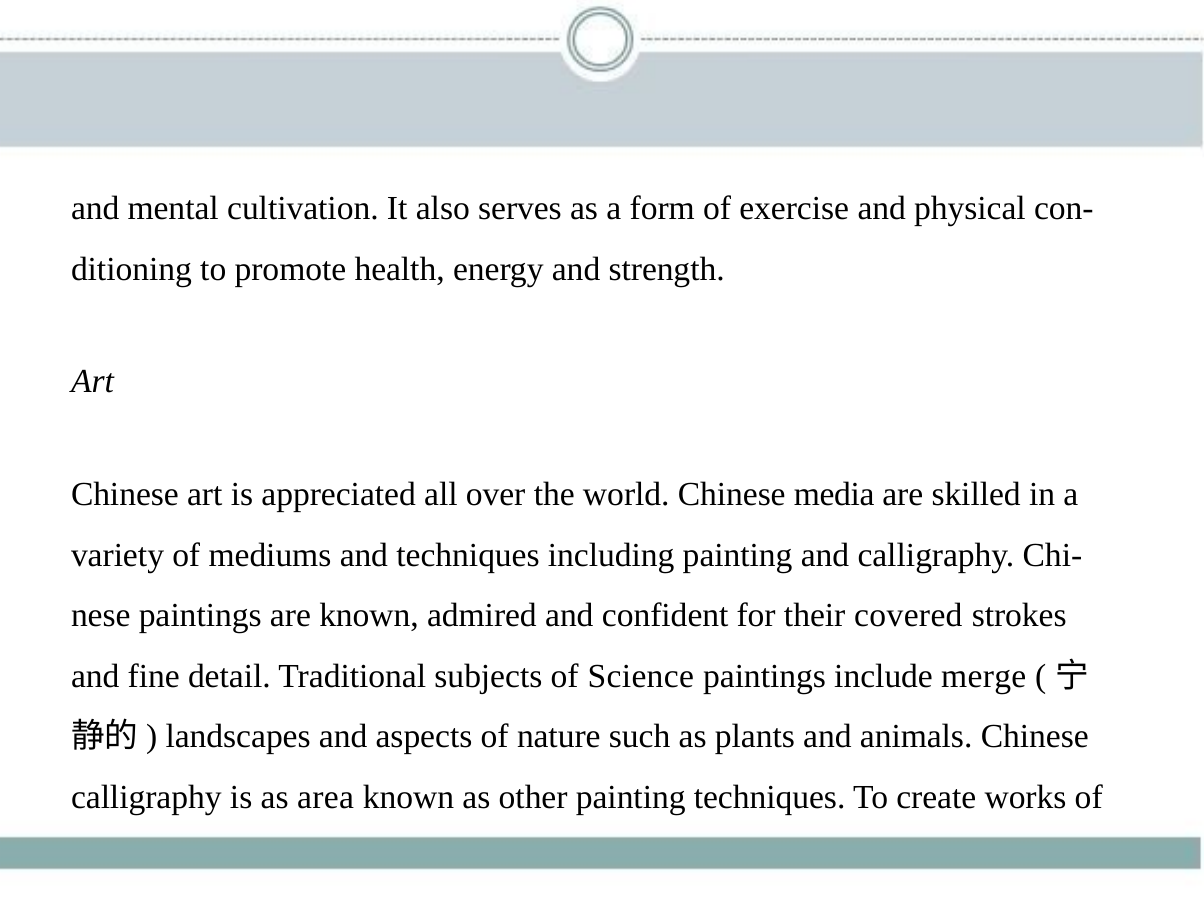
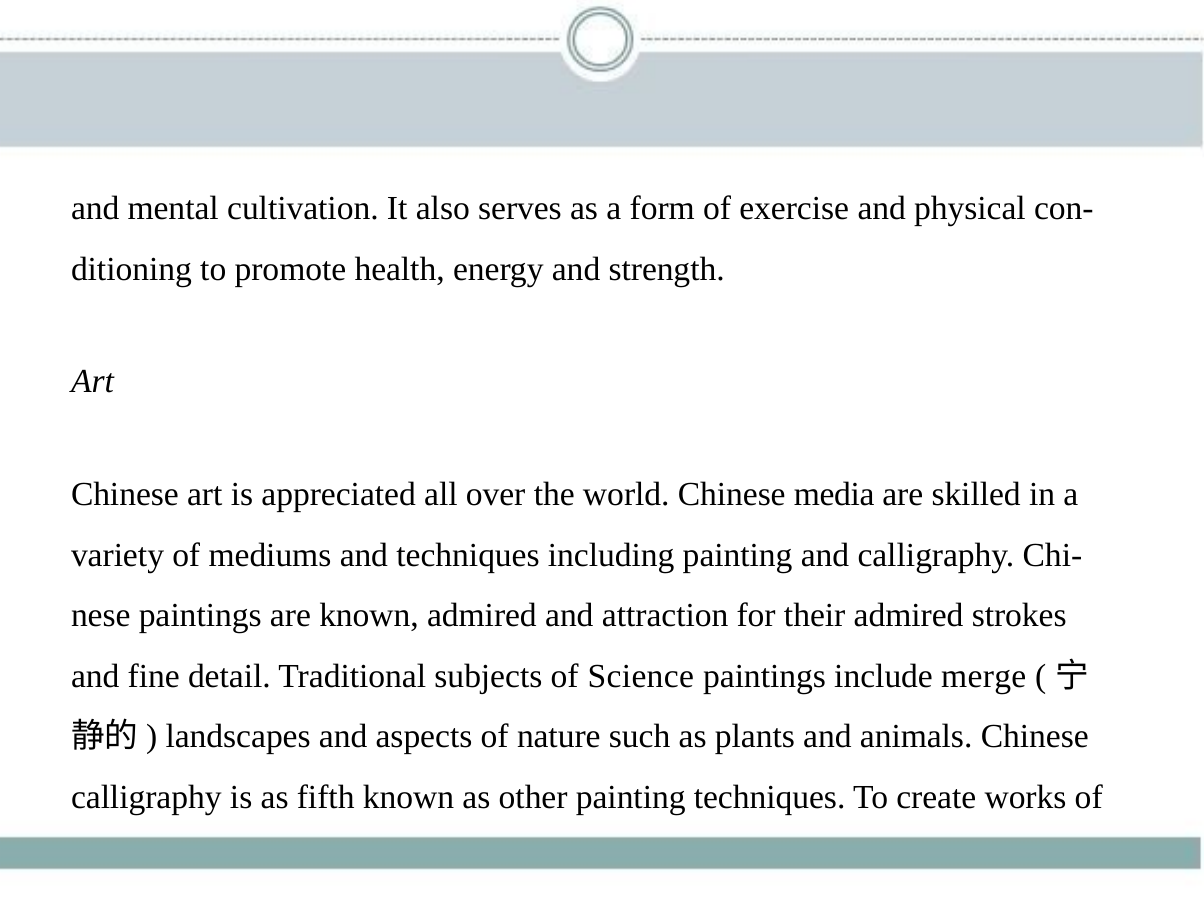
confident: confident -> attraction
their covered: covered -> admired
area: area -> fifth
